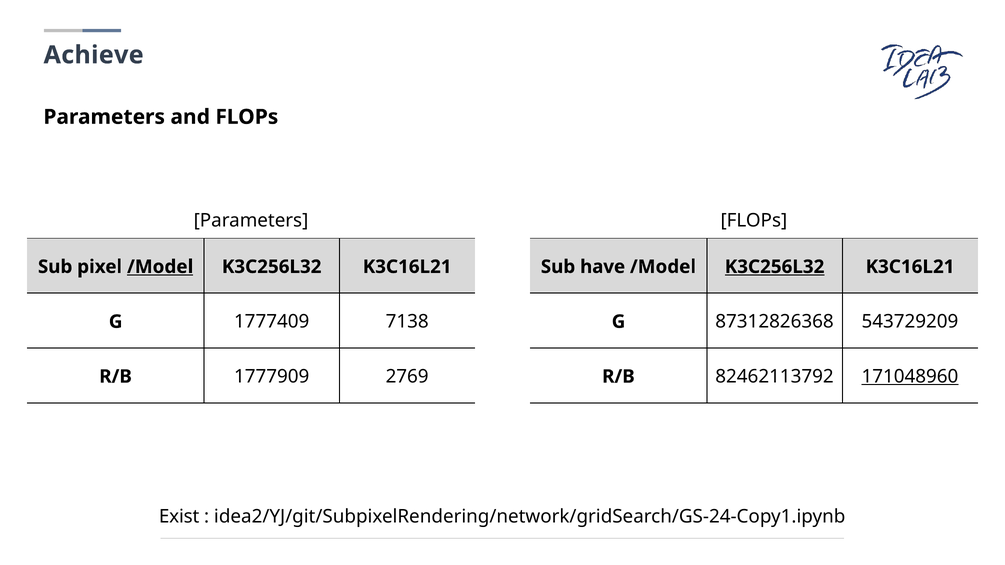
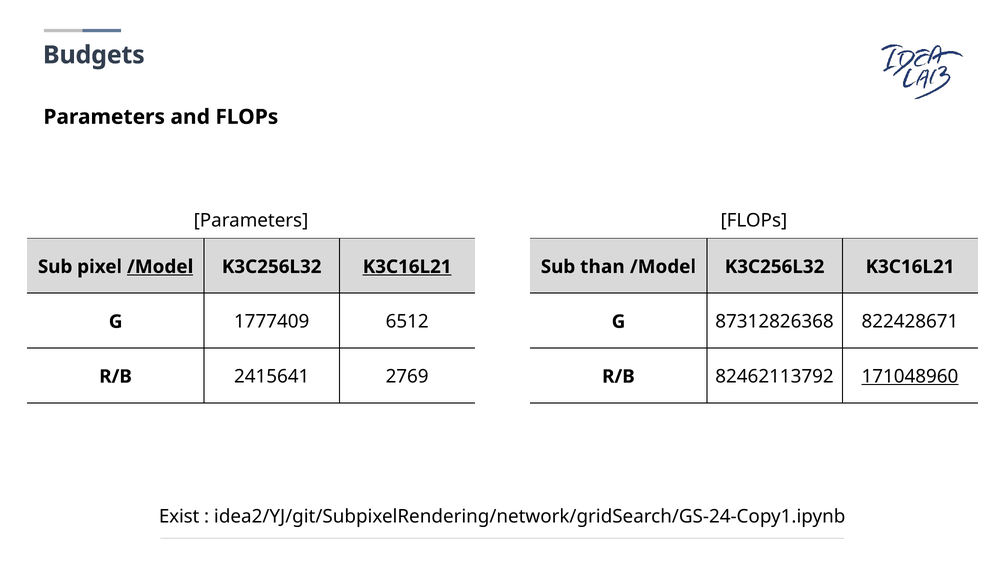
Achieve: Achieve -> Budgets
K3C16L21 at (407, 267) underline: none -> present
have: have -> than
K3C256L32 at (775, 267) underline: present -> none
7138: 7138 -> 6512
543729209: 543729209 -> 822428671
1777909: 1777909 -> 2415641
